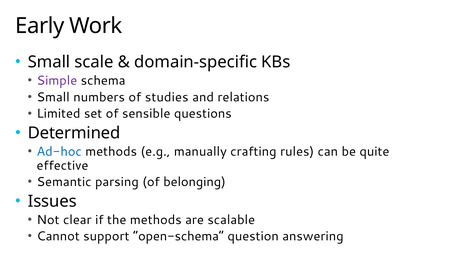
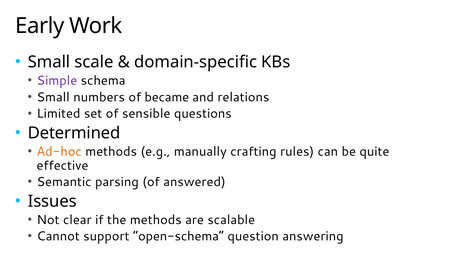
studies: studies -> became
Ad-hoc colour: blue -> orange
belonging: belonging -> answered
